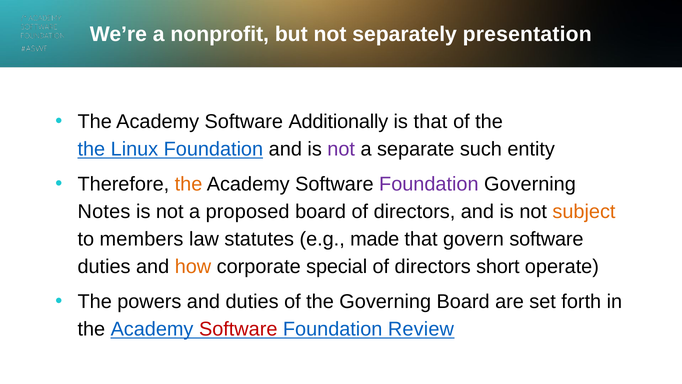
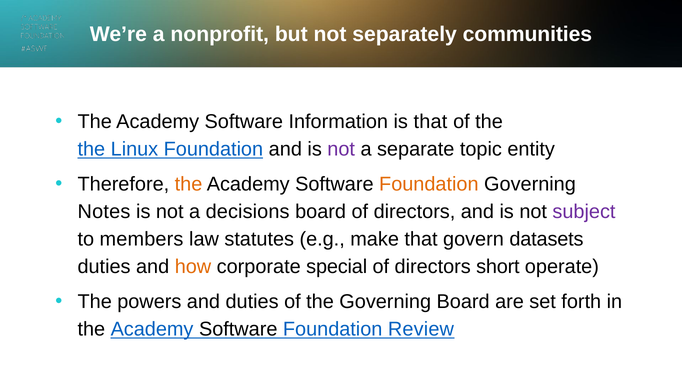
presentation: presentation -> communities
Additionally: Additionally -> Information
such: such -> topic
Foundation at (429, 184) colour: purple -> orange
proposed: proposed -> decisions
subject colour: orange -> purple
made: made -> make
govern software: software -> datasets
Software at (238, 329) colour: red -> black
